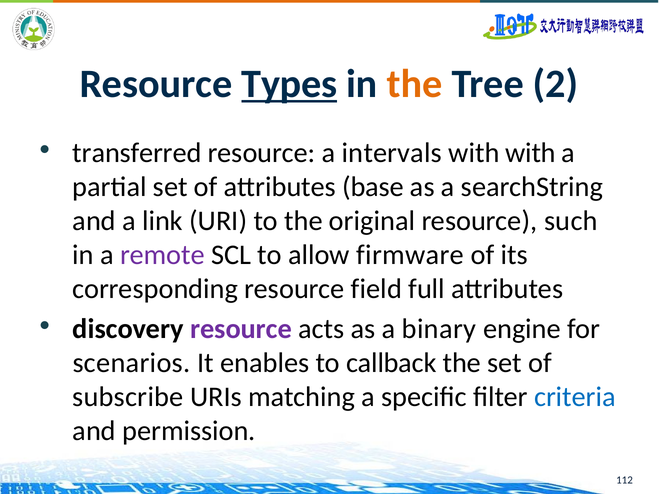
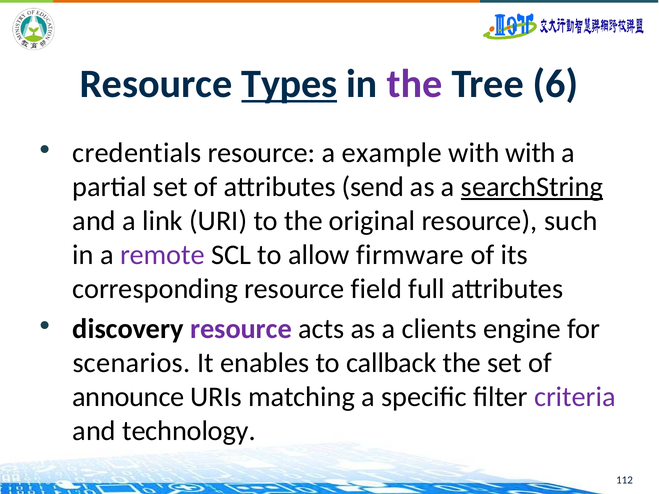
the at (415, 84) colour: orange -> purple
2: 2 -> 6
transferred: transferred -> credentials
intervals: intervals -> example
base: base -> send
searchString underline: none -> present
binary: binary -> clients
subscribe: subscribe -> announce
criteria colour: blue -> purple
permission: permission -> technology
